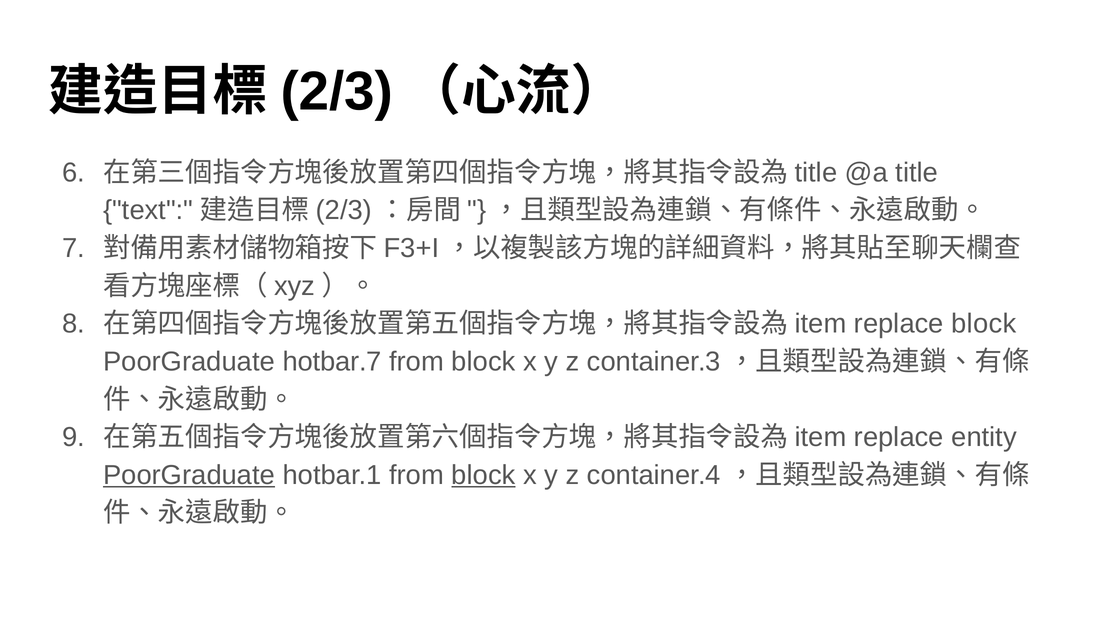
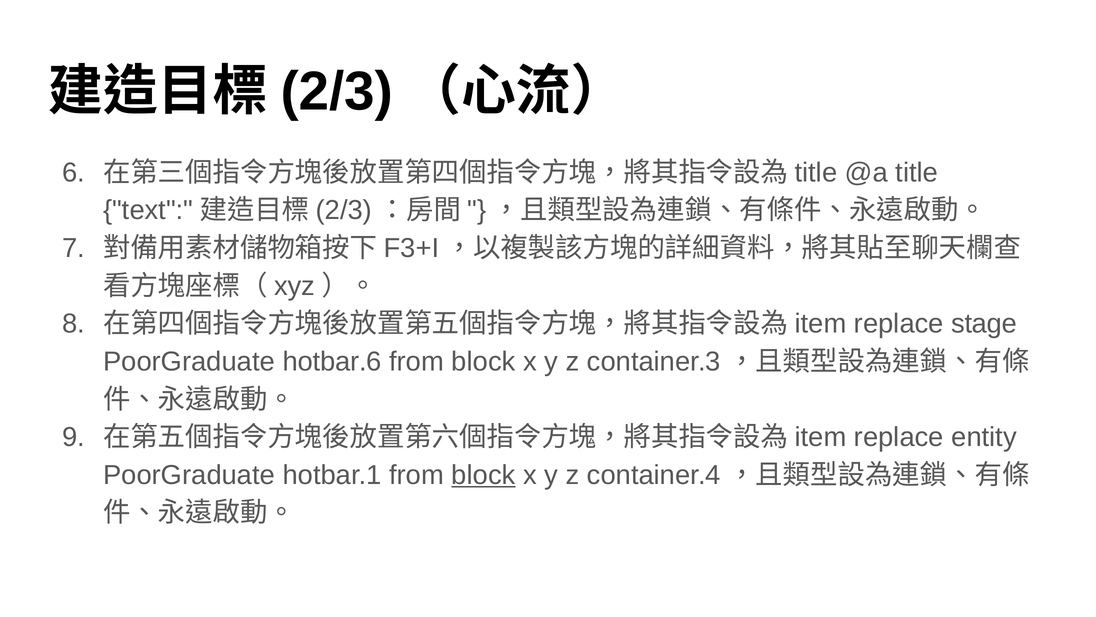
replace block: block -> stage
hotbar.7: hotbar.7 -> hotbar.6
PoorGraduate at (189, 475) underline: present -> none
